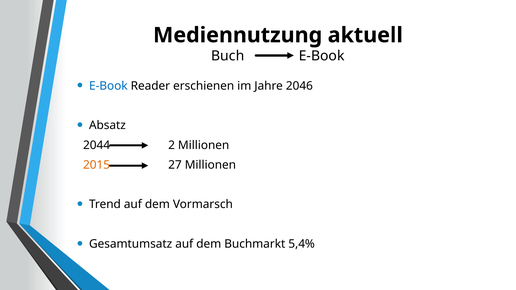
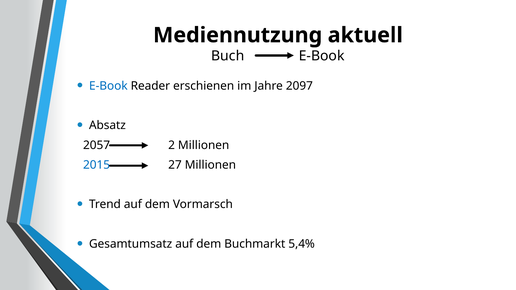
2046: 2046 -> 2097
2044: 2044 -> 2057
2015 colour: orange -> blue
